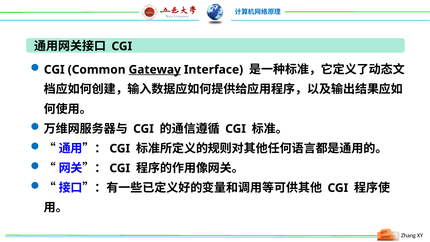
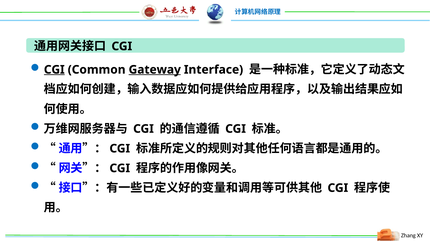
CGI at (54, 70) underline: none -> present
